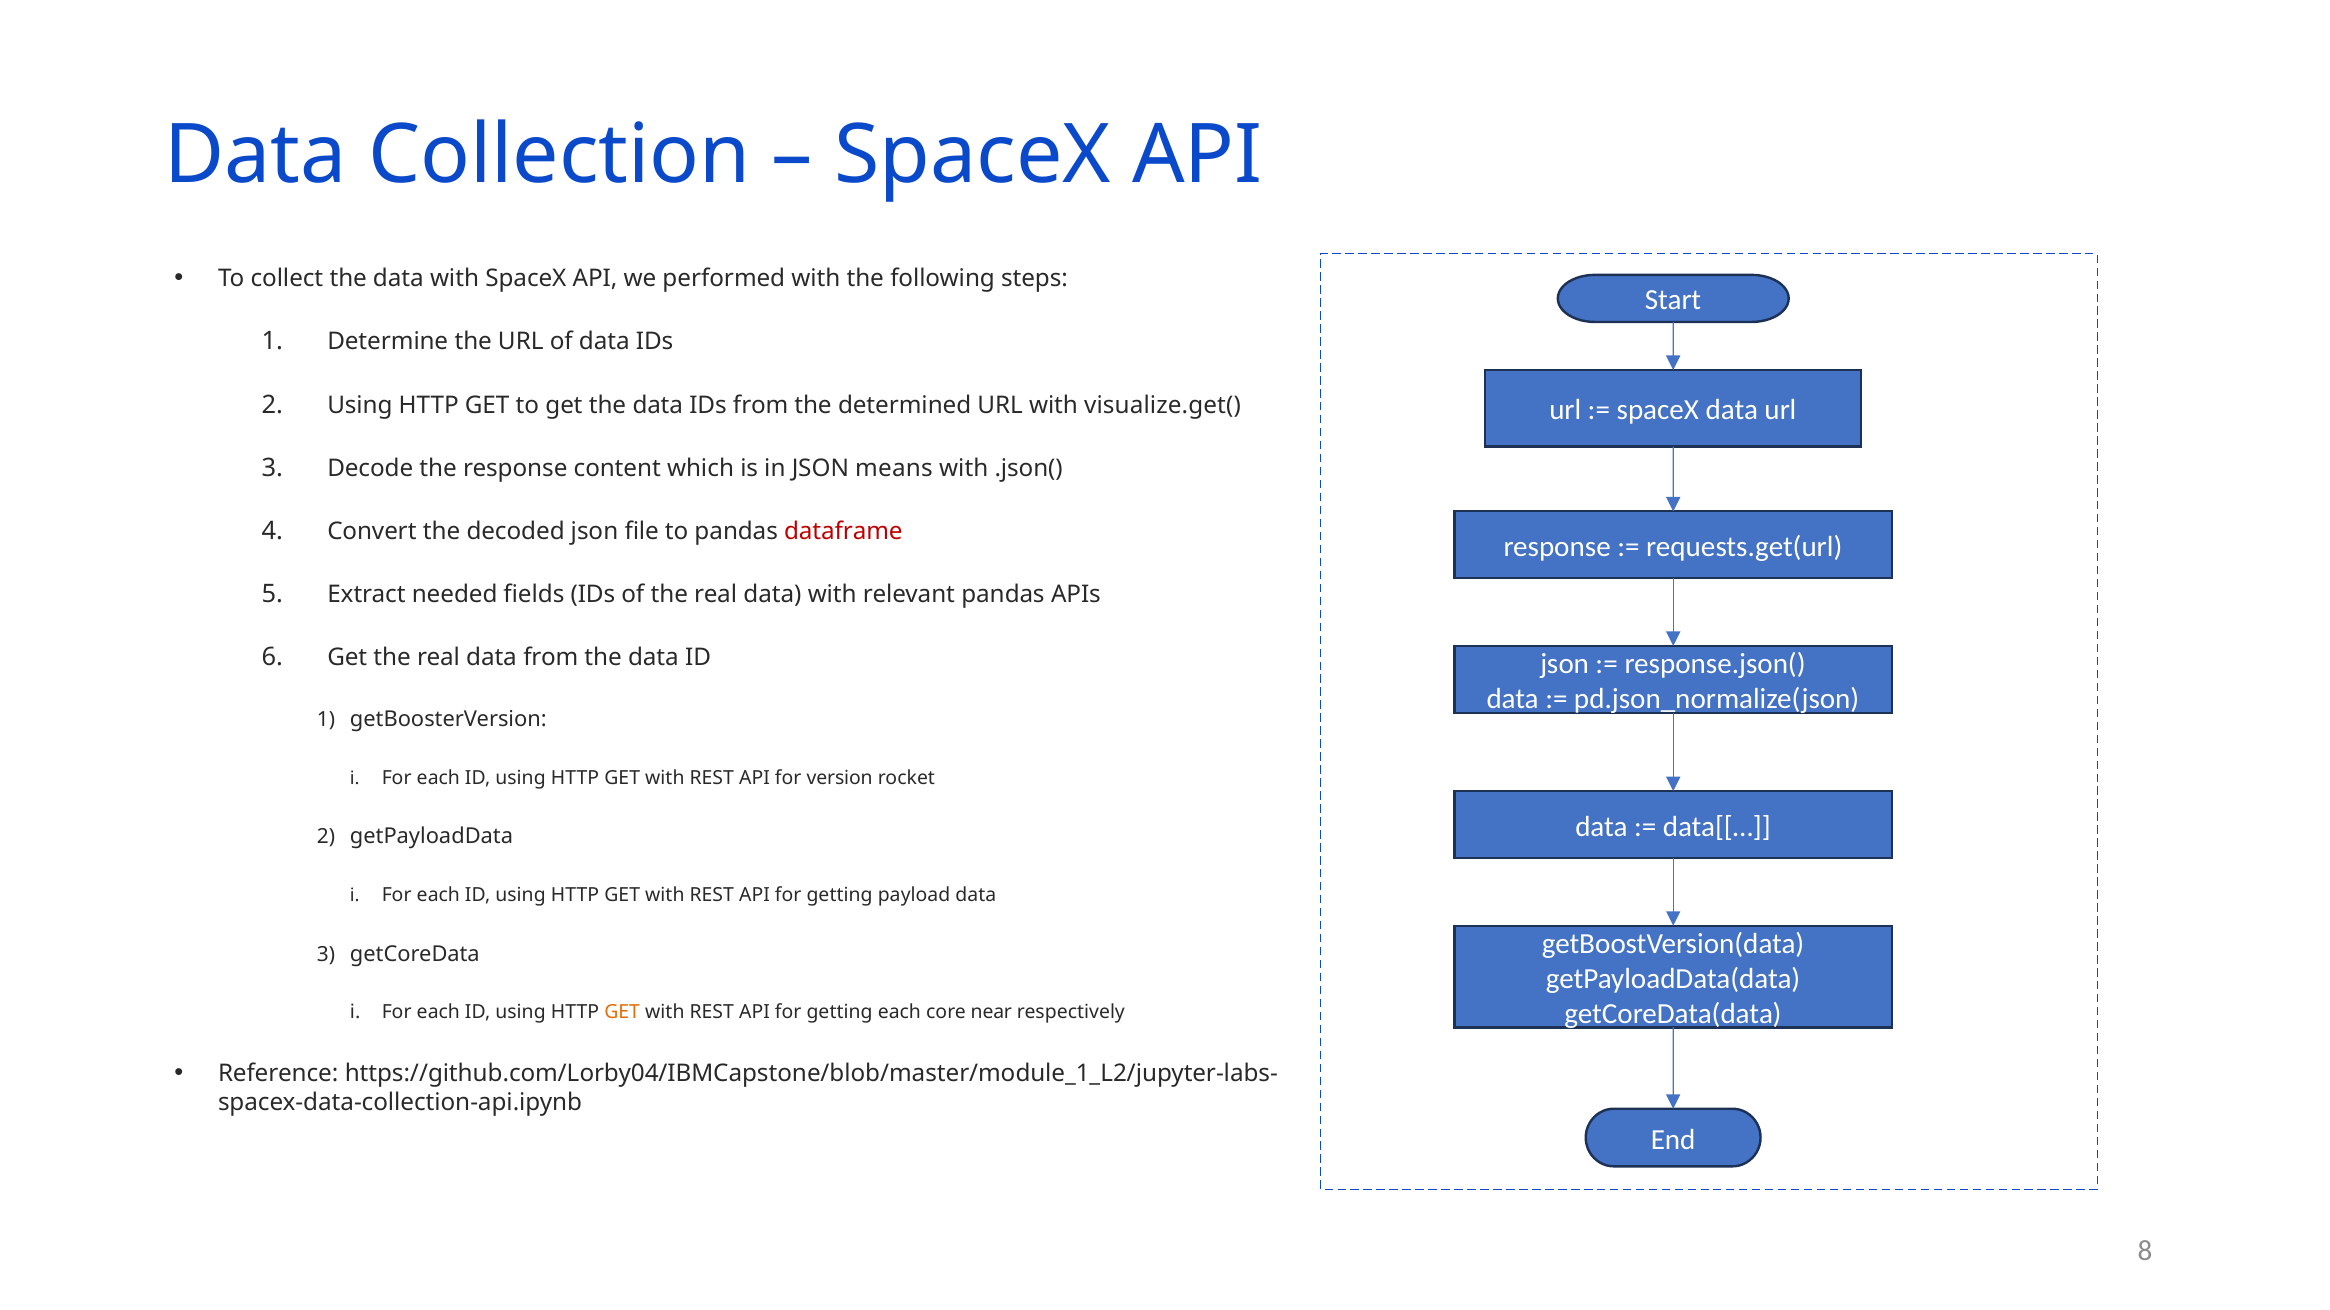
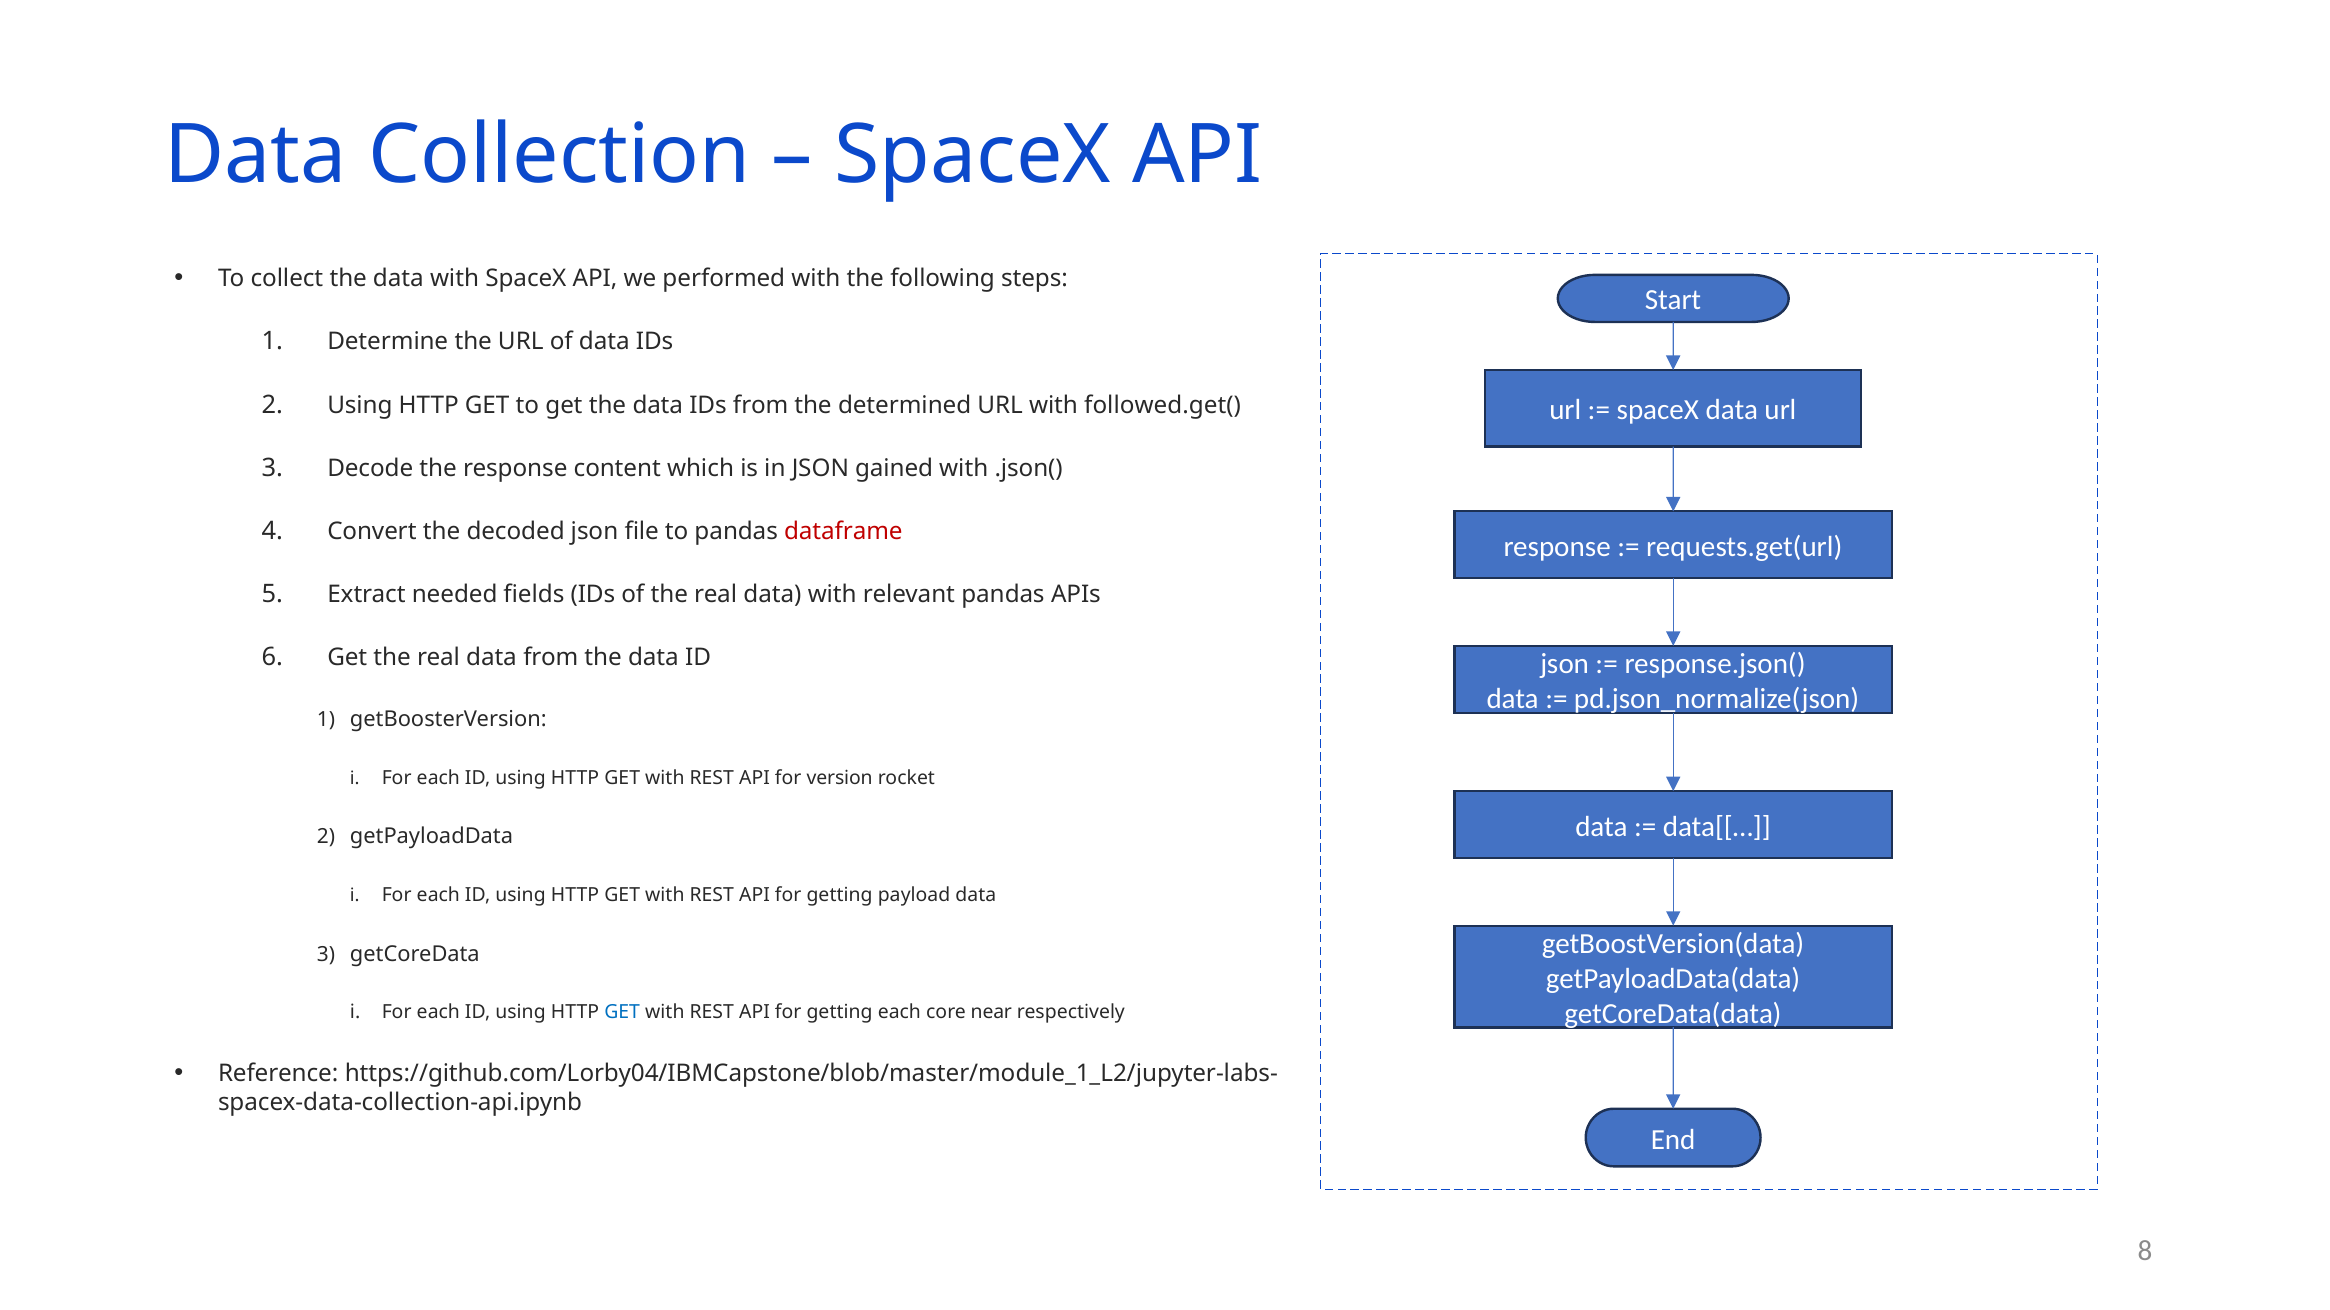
visualize.get(: visualize.get( -> followed.get(
means: means -> gained
GET at (622, 1013) colour: orange -> blue
